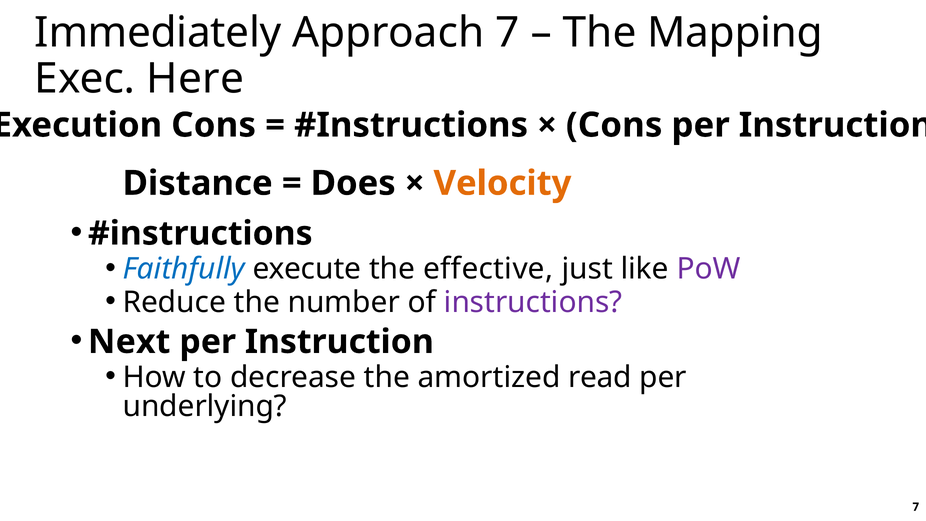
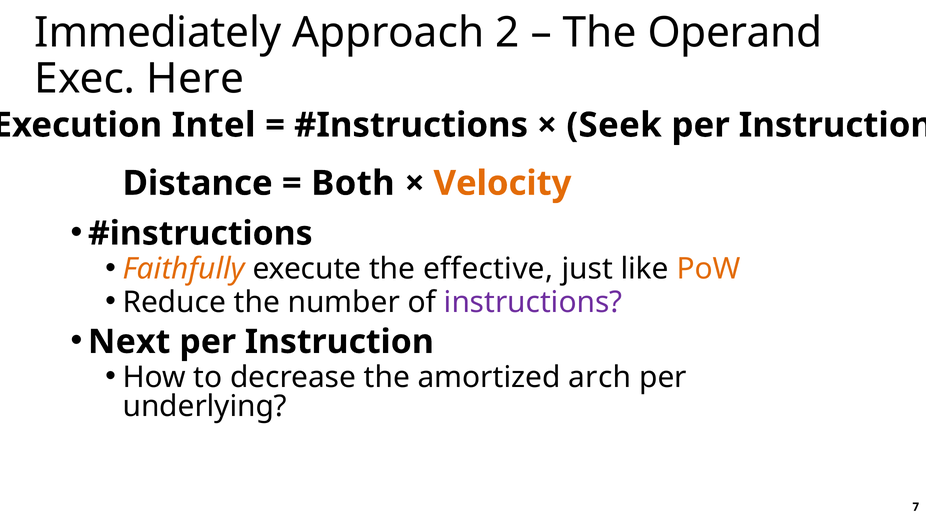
Approach 7: 7 -> 2
Mapping: Mapping -> Operand
Cons at (214, 125): Cons -> Intel
Cons at (614, 125): Cons -> Seek
Does: Does -> Both
Faithfully colour: blue -> orange
PoW colour: purple -> orange
read: read -> arch
